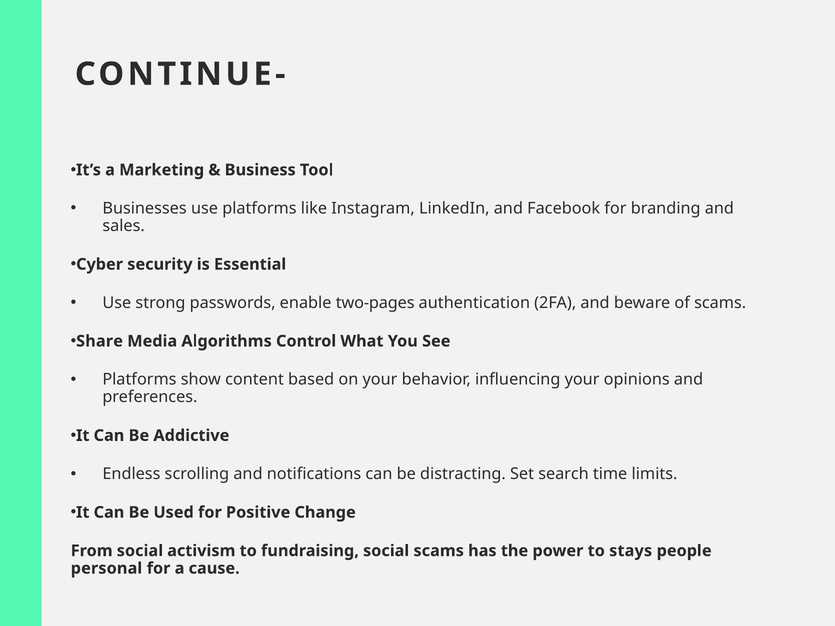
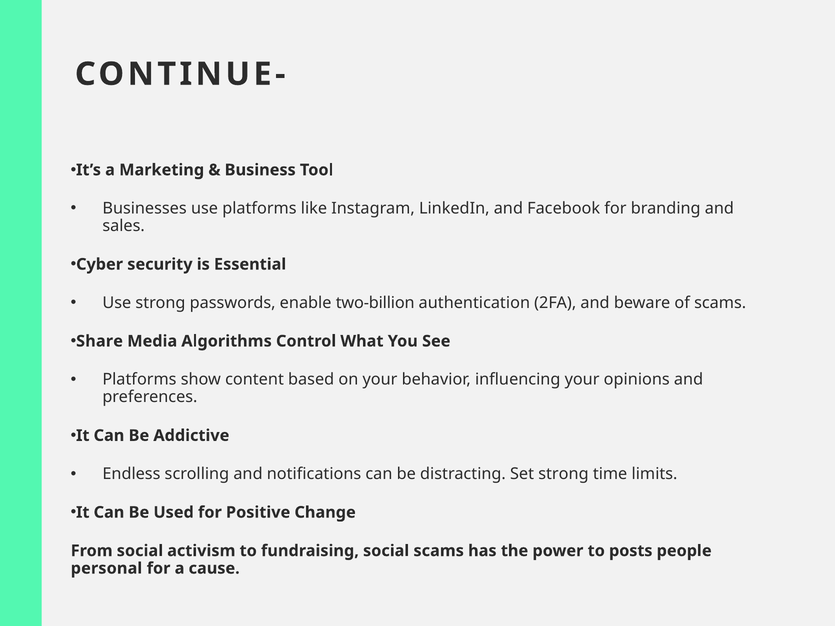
two-pages: two-pages -> two-billion
Set search: search -> strong
stays: stays -> posts
